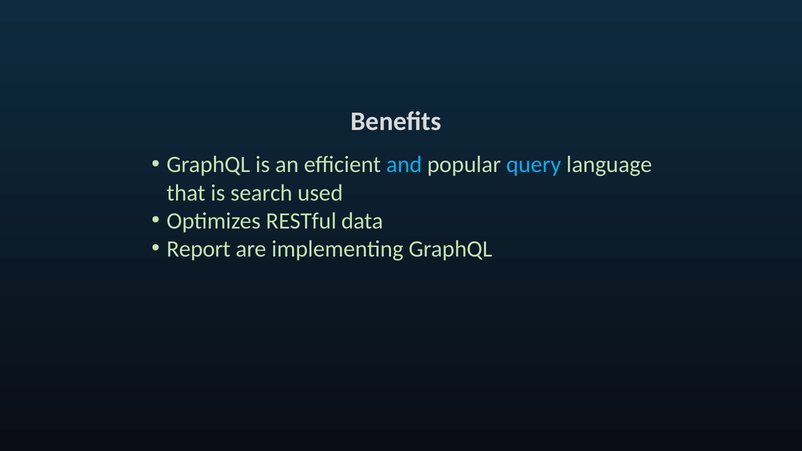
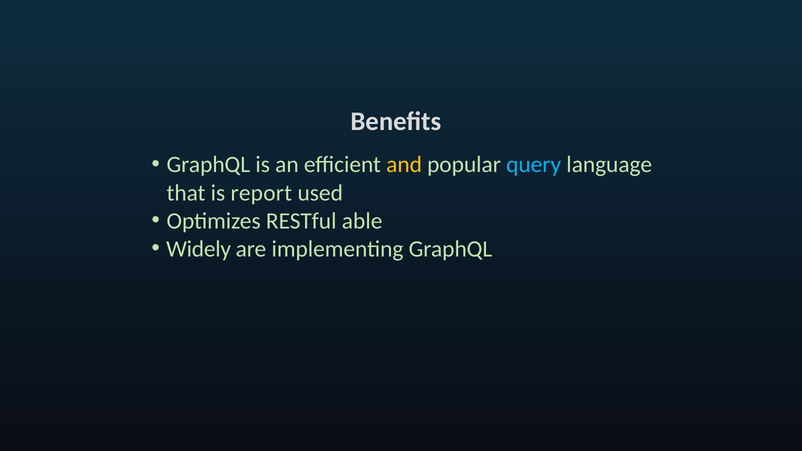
and colour: light blue -> yellow
search: search -> report
data: data -> able
Report: Report -> Widely
